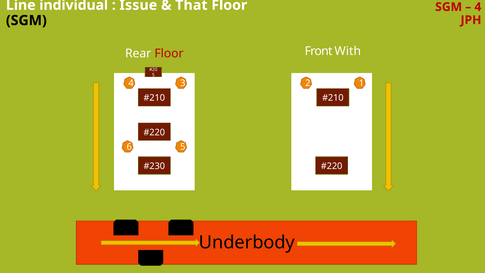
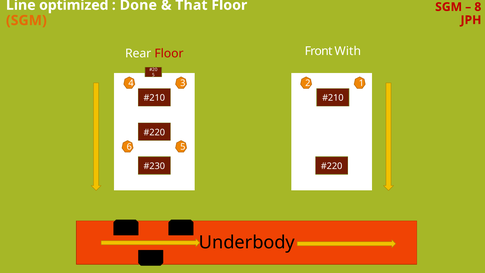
individual: individual -> optimized
Issue: Issue -> Done
4 at (478, 7): 4 -> 8
SGM at (26, 20) colour: black -> orange
